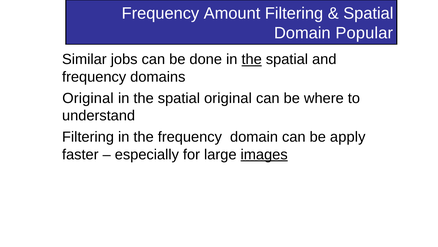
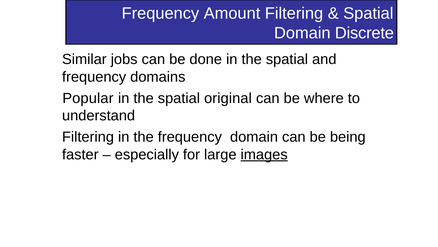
Popular: Popular -> Discrete
the at (252, 59) underline: present -> none
Original at (88, 98): Original -> Popular
apply: apply -> being
